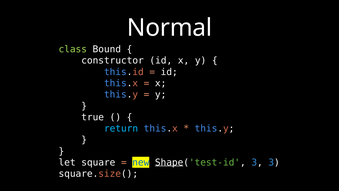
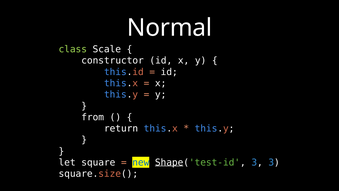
Bound: Bound -> Scale
true: true -> from
return colour: light blue -> white
